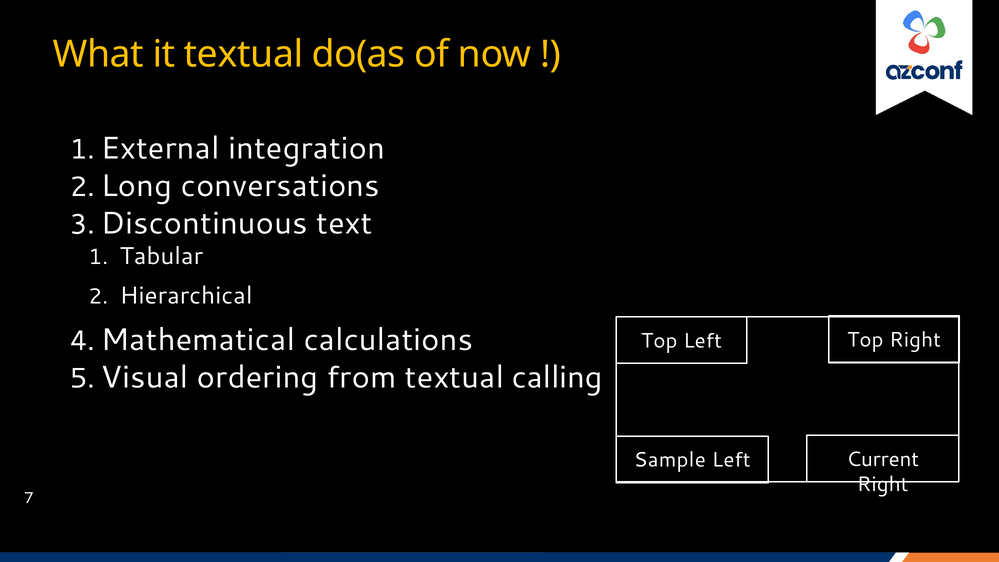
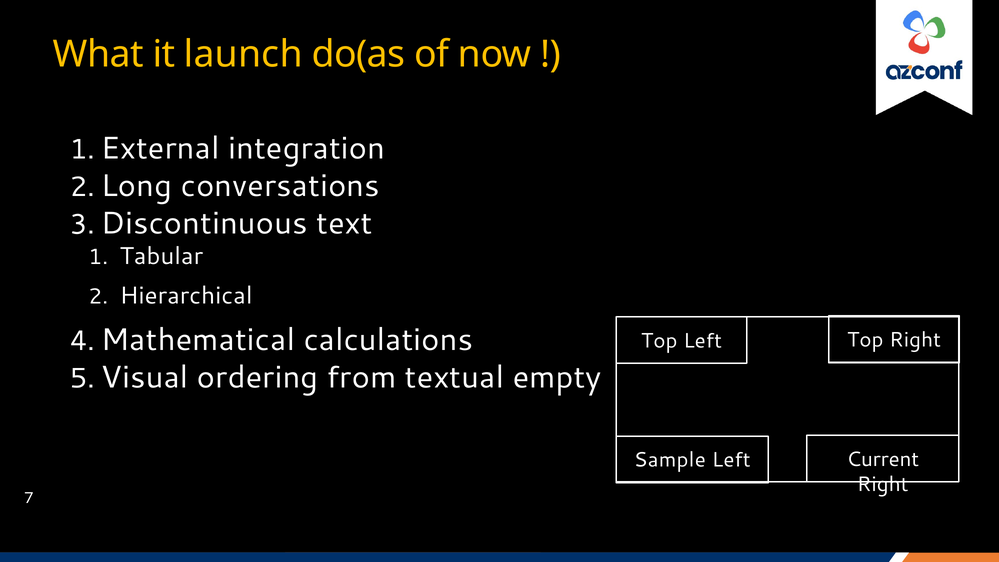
it textual: textual -> launch
calling: calling -> empty
